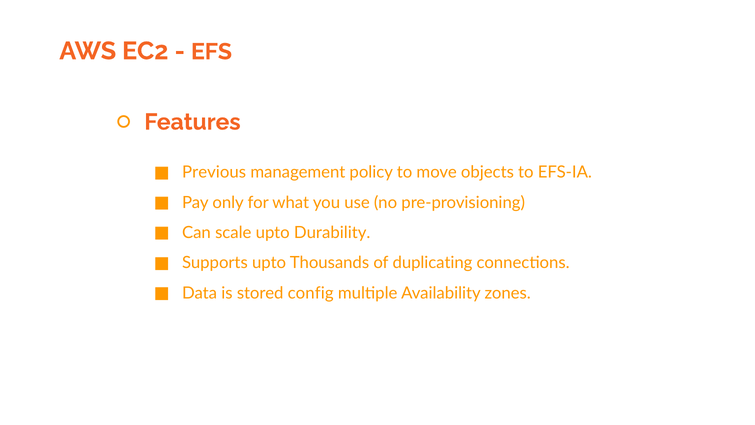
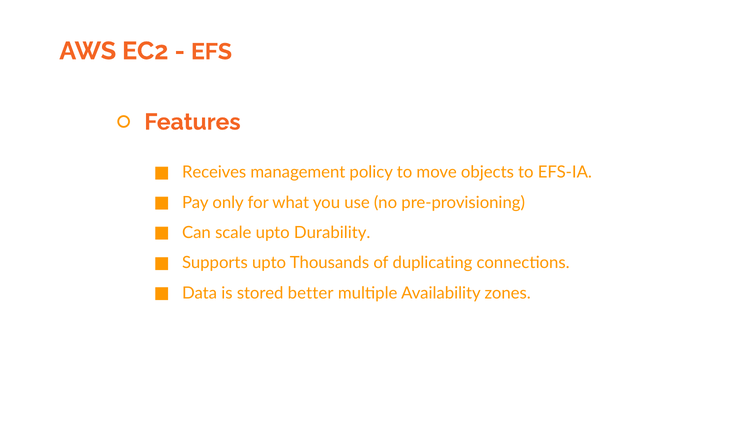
Previous: Previous -> Receives
config: config -> better
